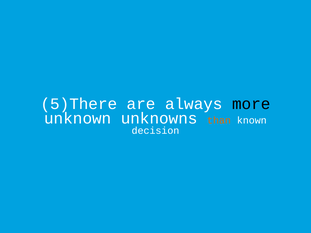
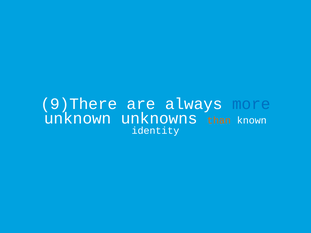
5)There: 5)There -> 9)There
more colour: black -> blue
decision: decision -> identity
